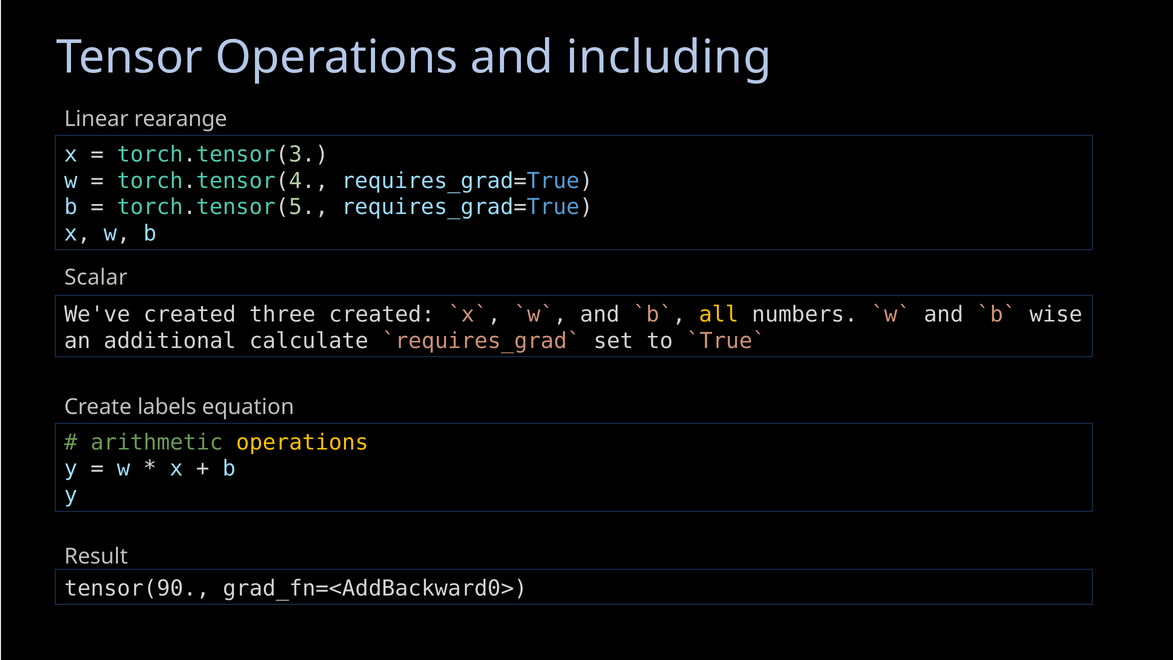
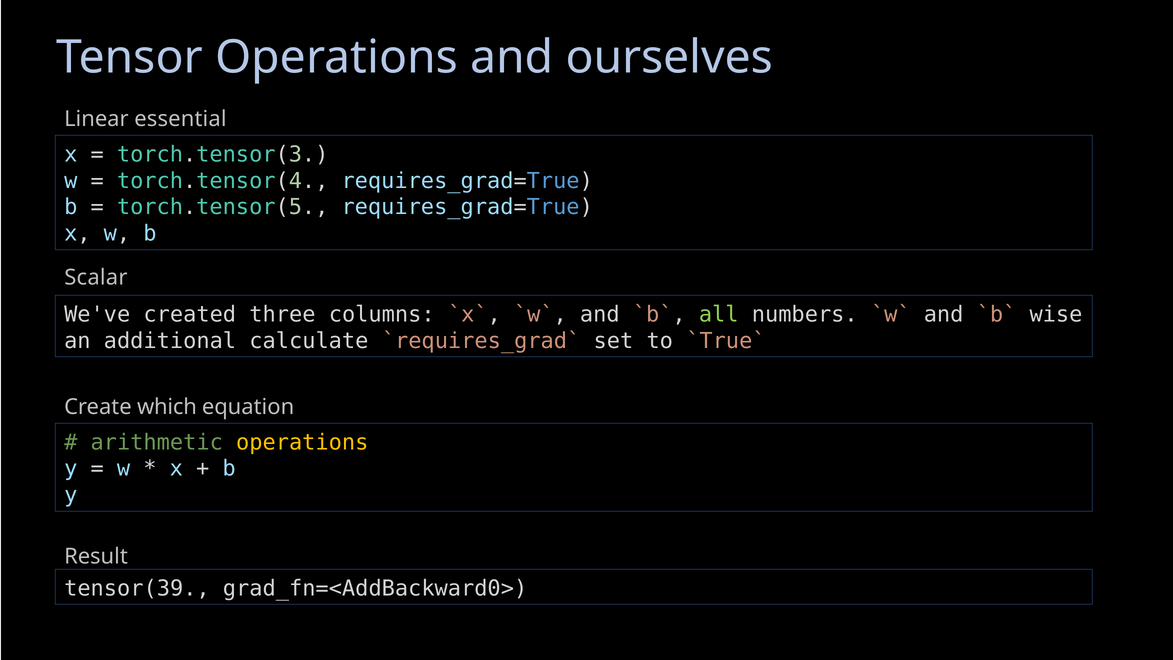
including: including -> ourselves
rearange: rearange -> essential
three created: created -> columns
all colour: yellow -> light green
labels: labels -> which
tensor(90: tensor(90 -> tensor(39
